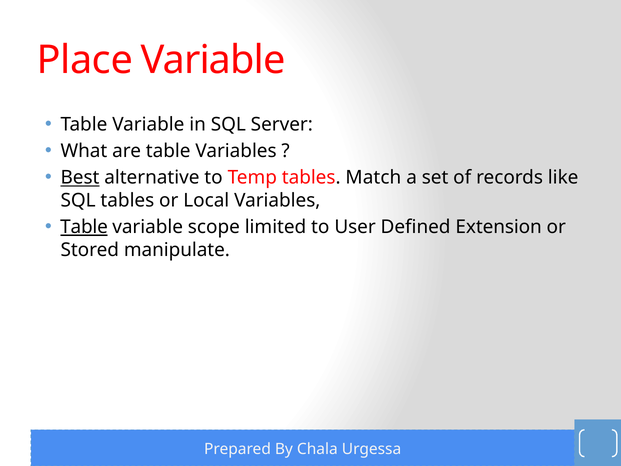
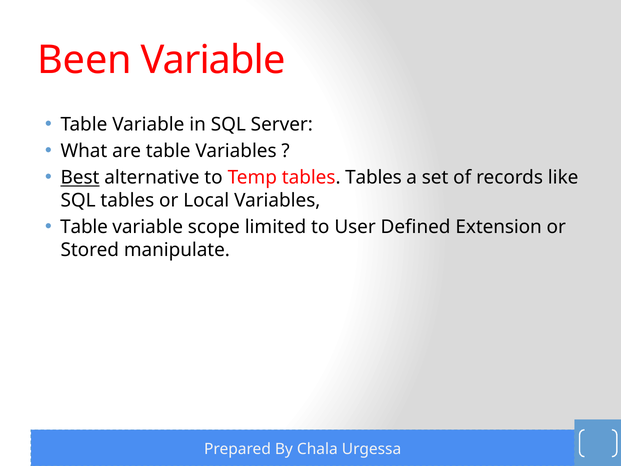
Place: Place -> Been
tables Match: Match -> Tables
Table at (84, 227) underline: present -> none
